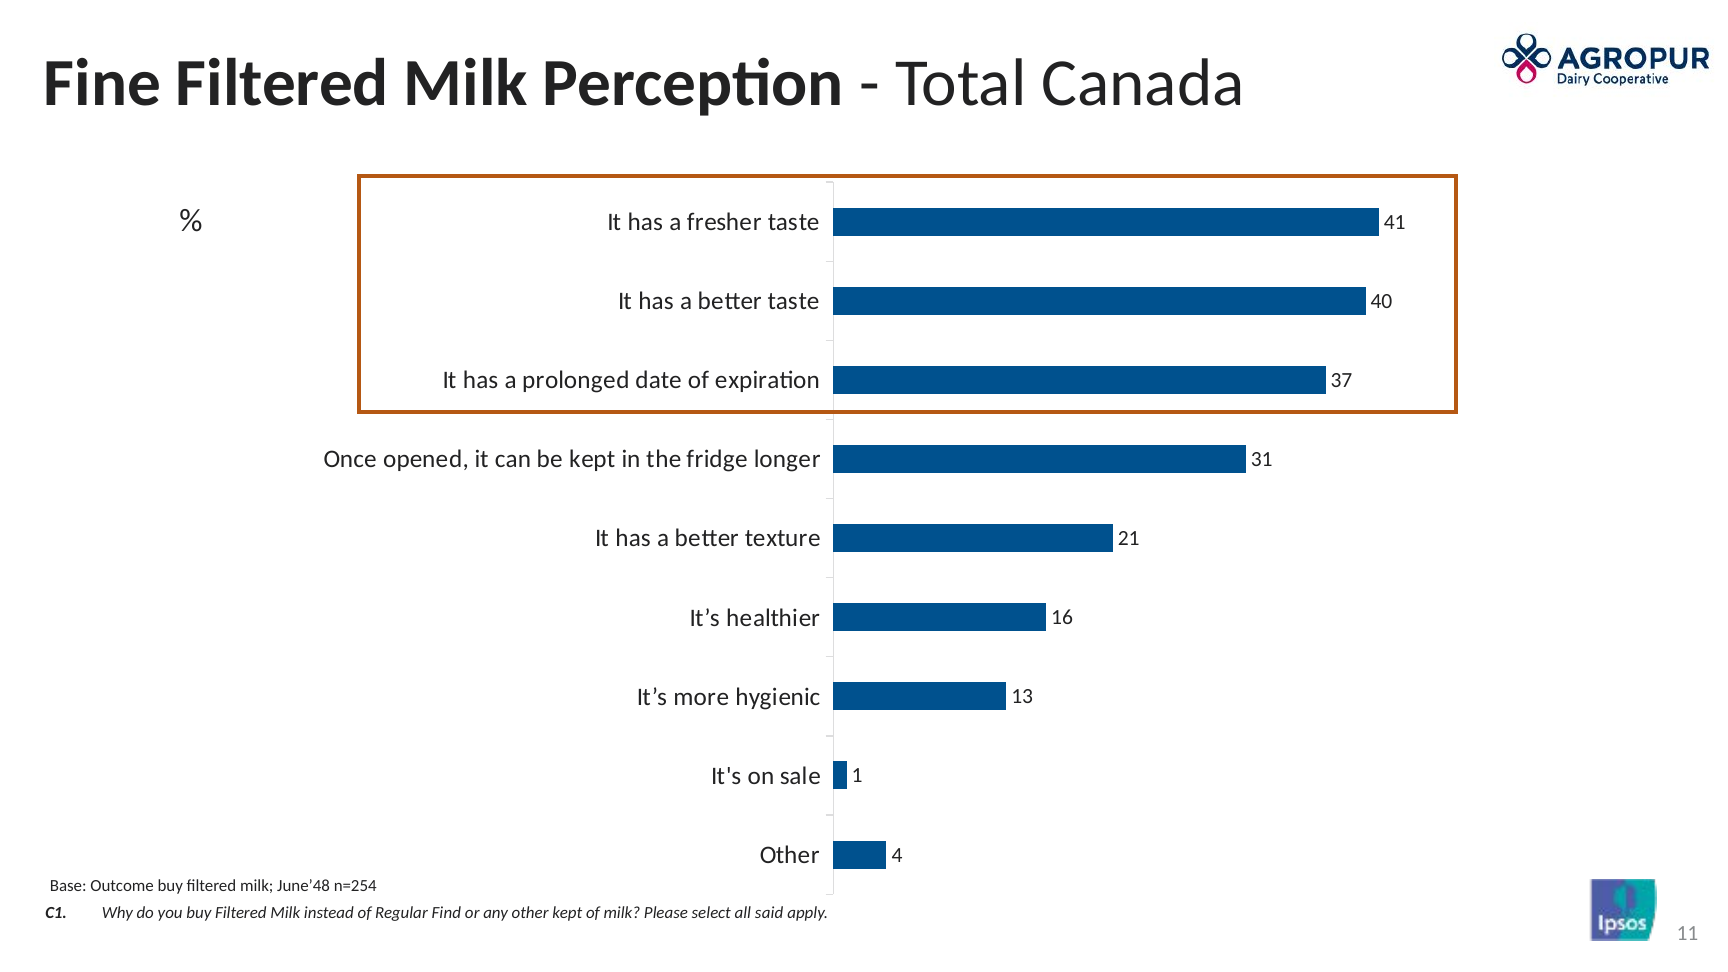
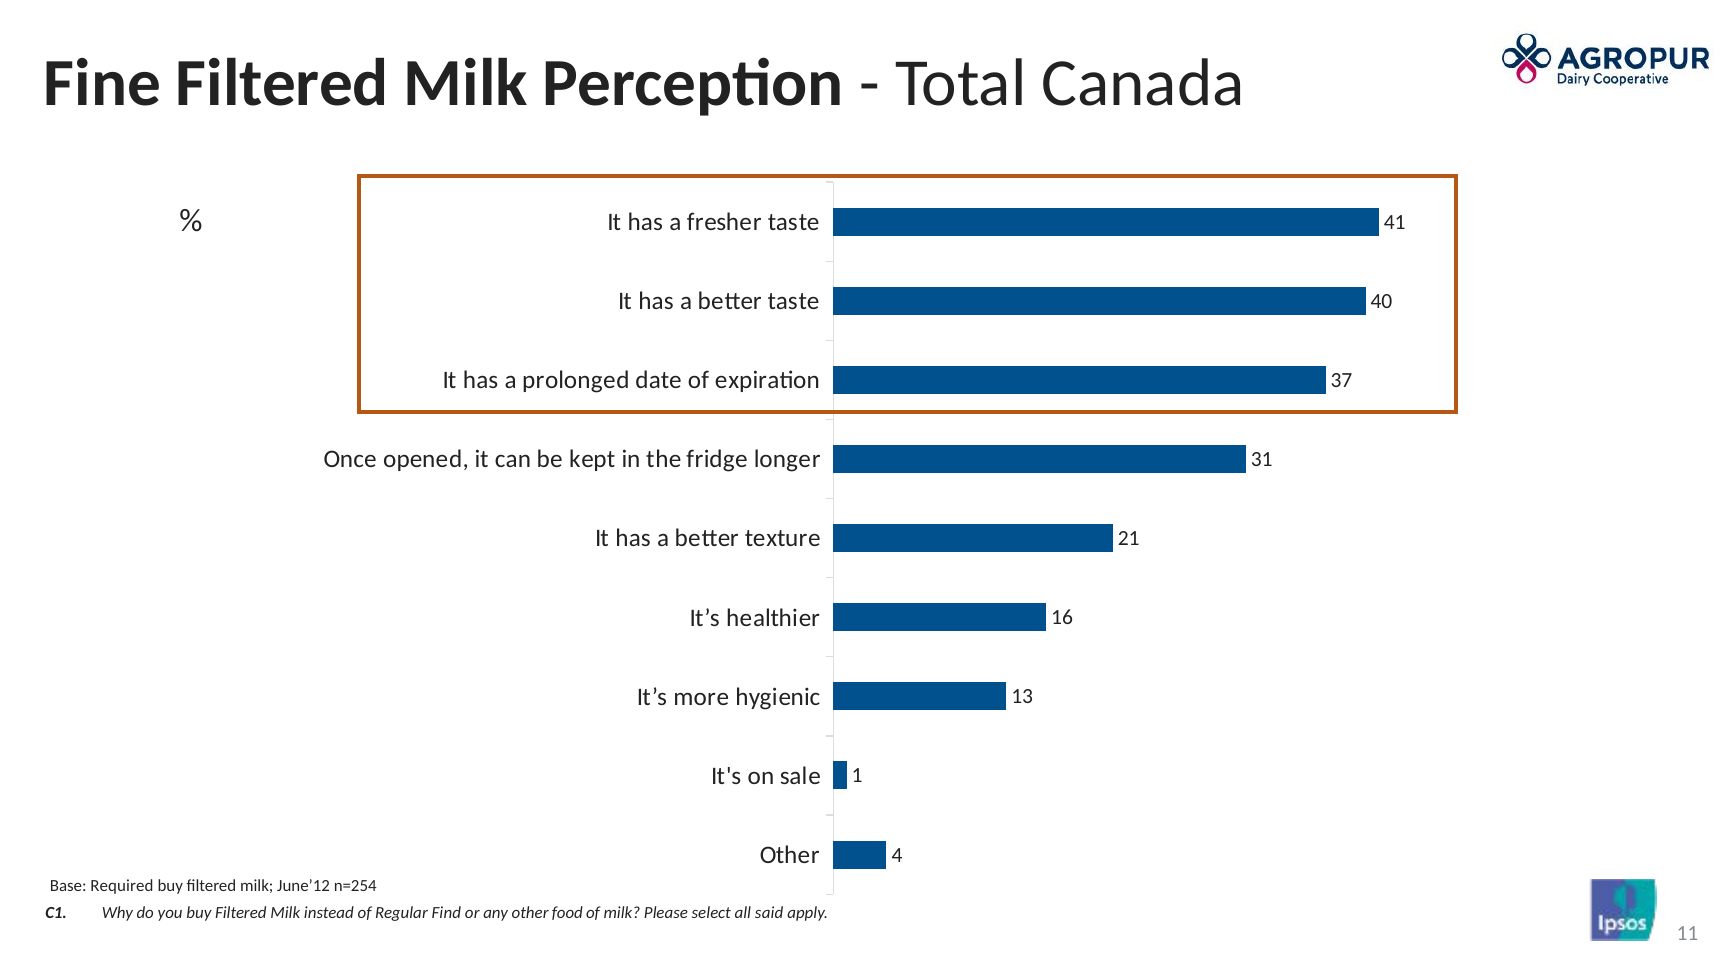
Outcome: Outcome -> Required
June’48: June’48 -> June’12
other kept: kept -> food
